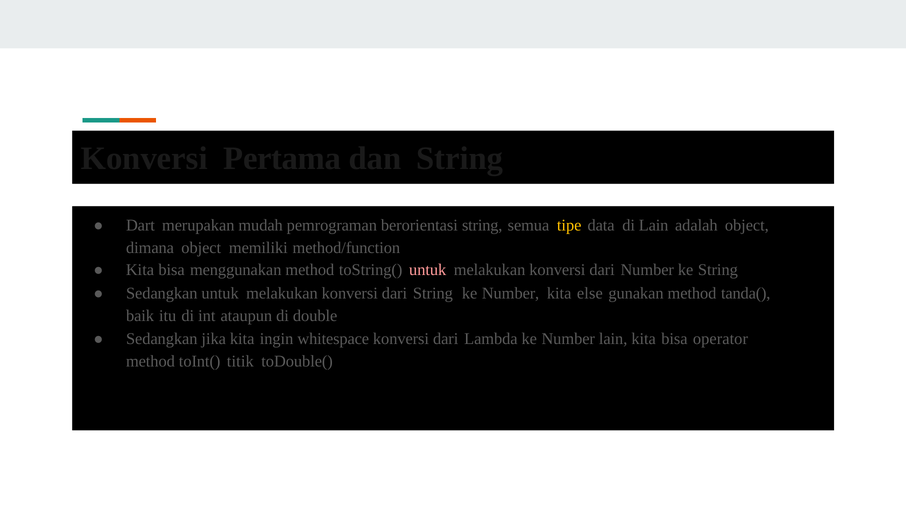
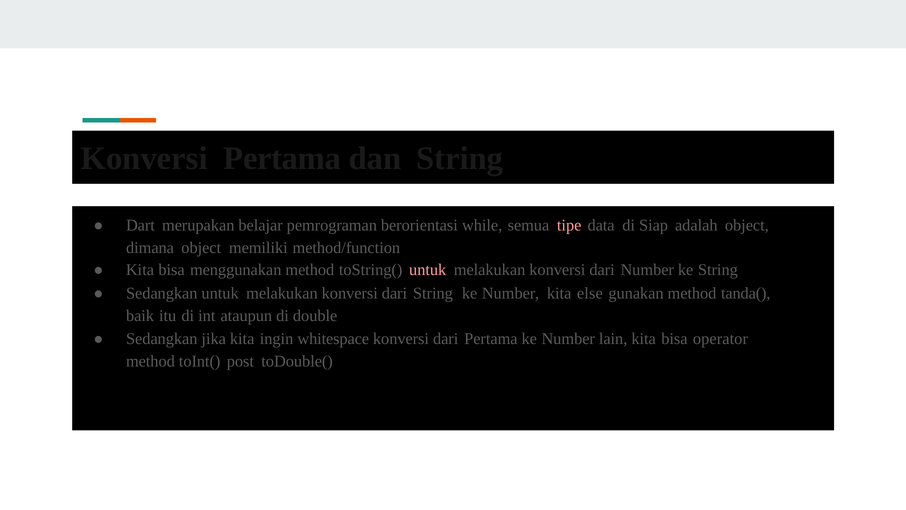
mudah: mudah -> belajar
berorientasi string: string -> while
tipe colour: yellow -> pink
di Lain: Lain -> Siap
dari Lambda: Lambda -> Pertama
titik: titik -> post
